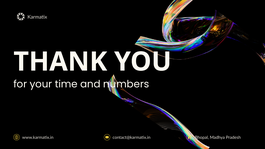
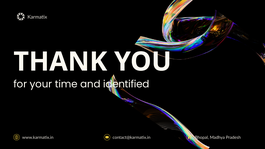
numbers: numbers -> identified
